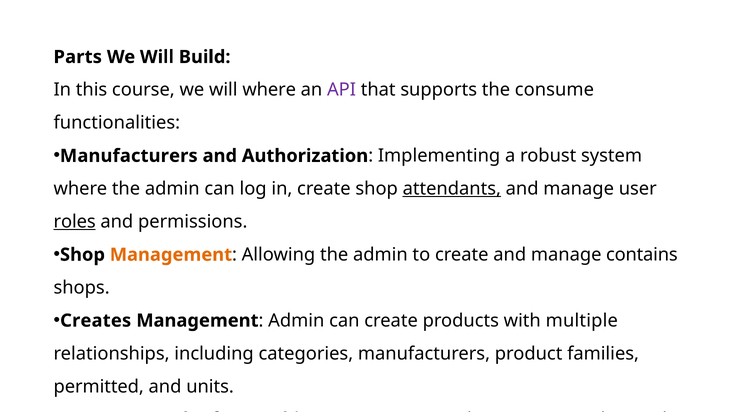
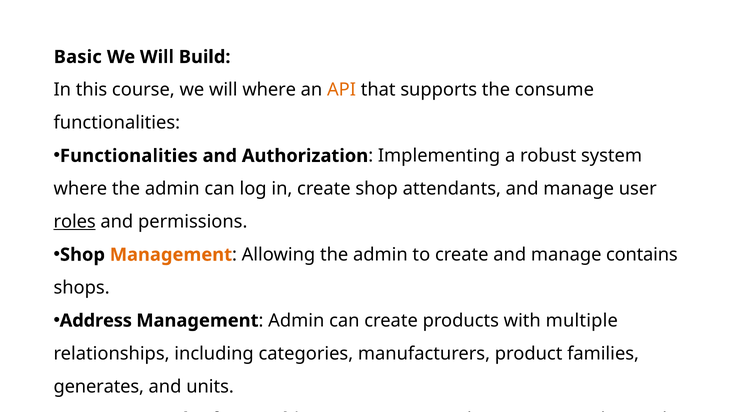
Parts: Parts -> Basic
API colour: purple -> orange
Manufacturers at (129, 156): Manufacturers -> Functionalities
attendants underline: present -> none
Creates: Creates -> Address
permitted: permitted -> generates
